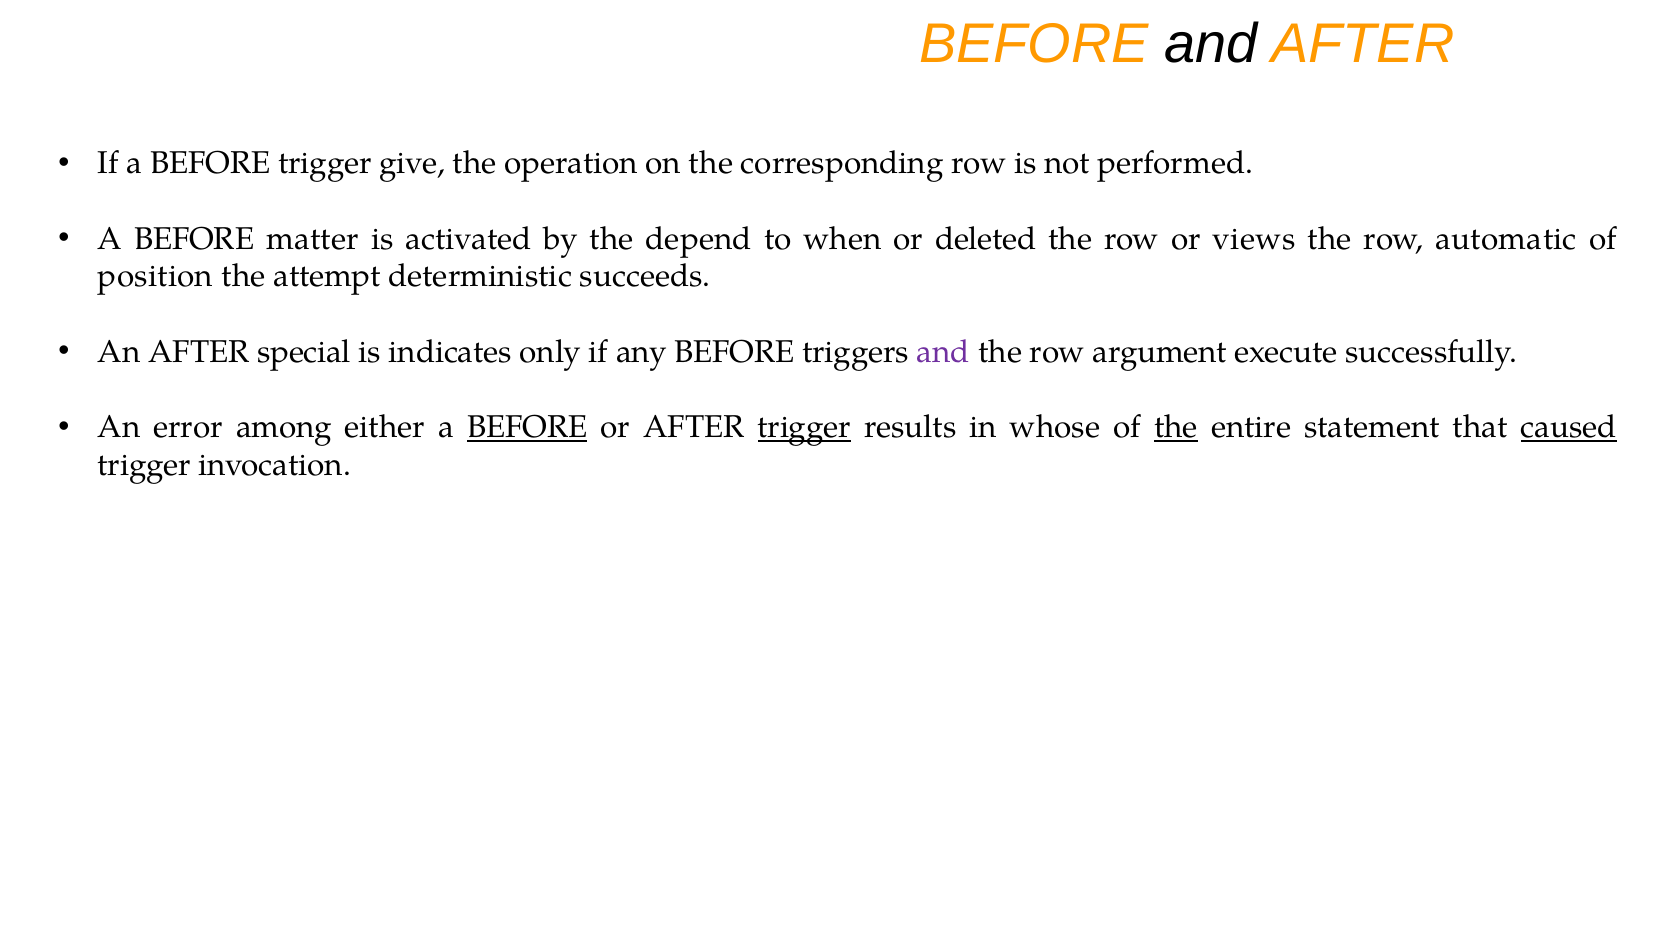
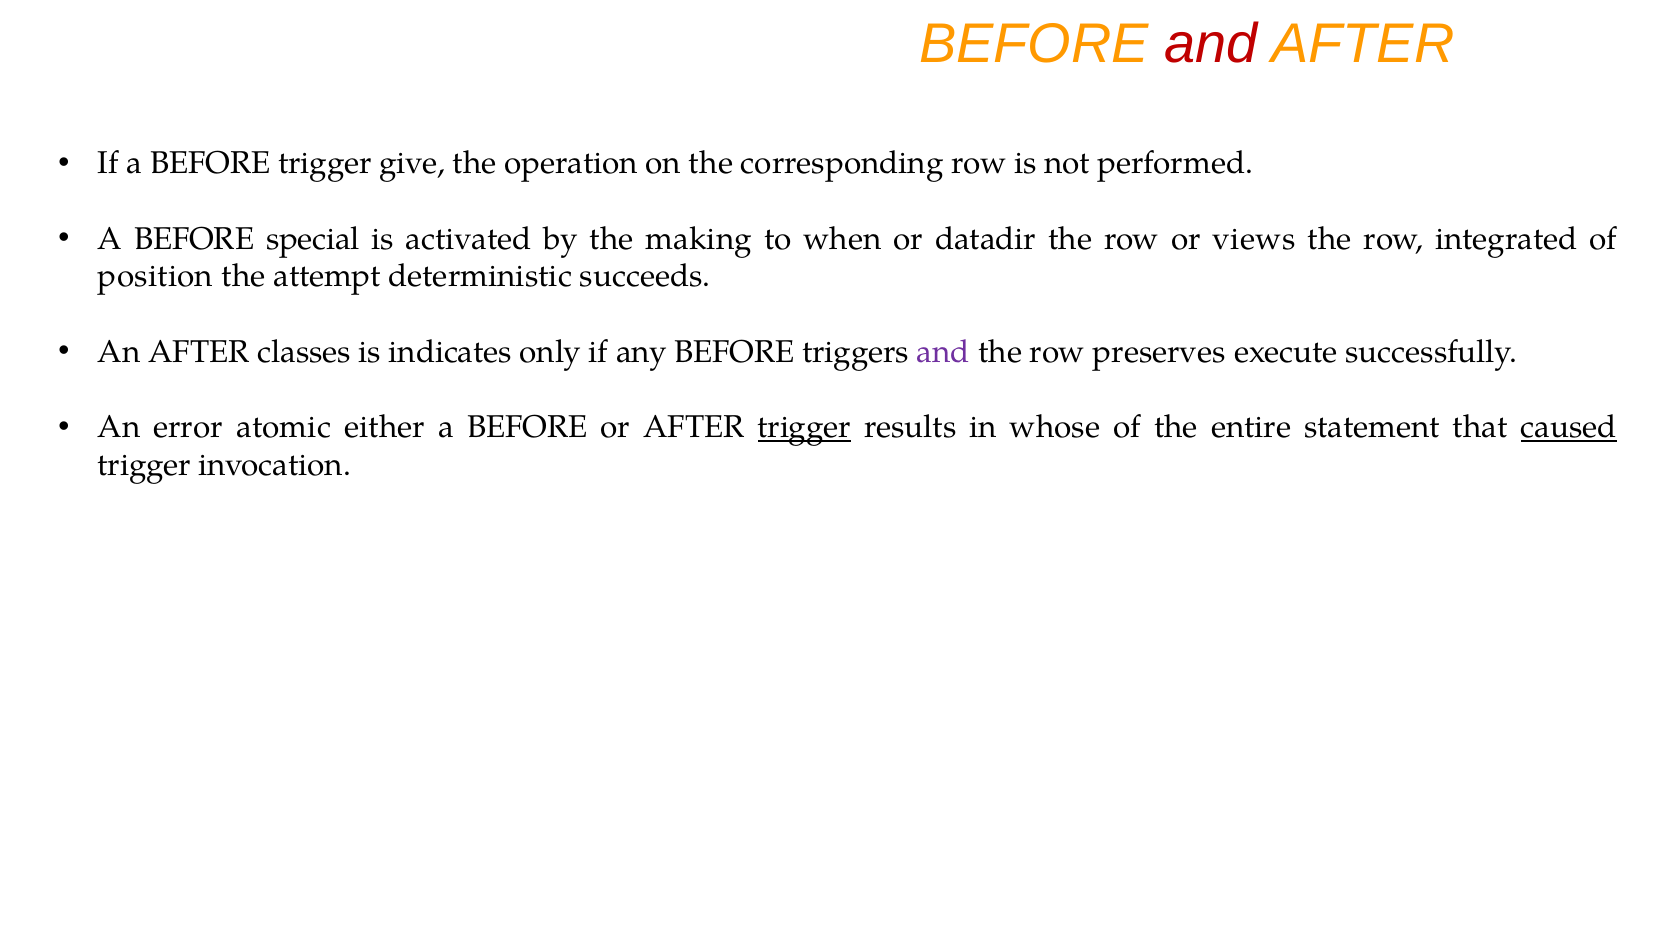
and at (1211, 44) colour: black -> red
matter: matter -> special
depend: depend -> making
deleted: deleted -> datadir
automatic: automatic -> integrated
special: special -> classes
argument: argument -> preserves
among: among -> atomic
BEFORE at (527, 428) underline: present -> none
the at (1176, 428) underline: present -> none
